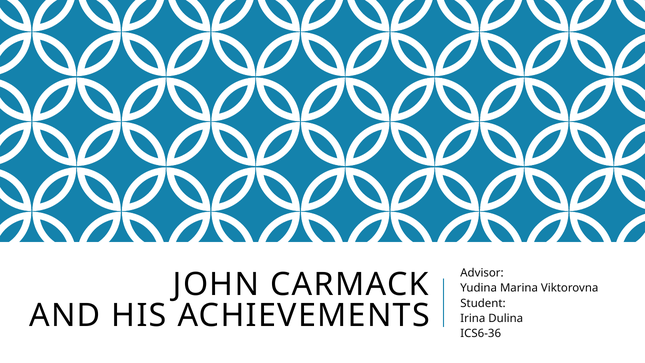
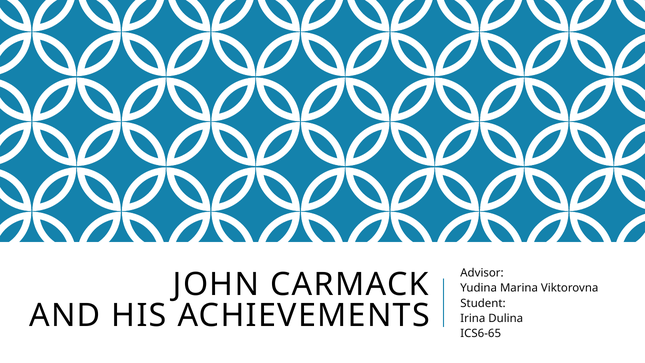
ICS6-36: ICS6-36 -> ICS6-65
